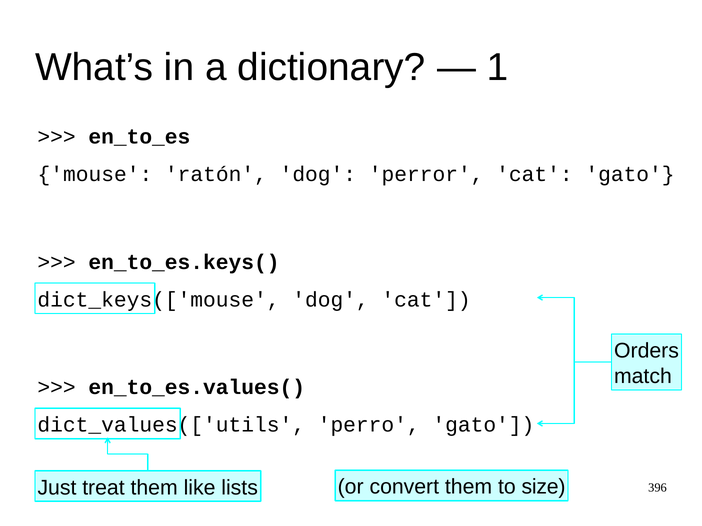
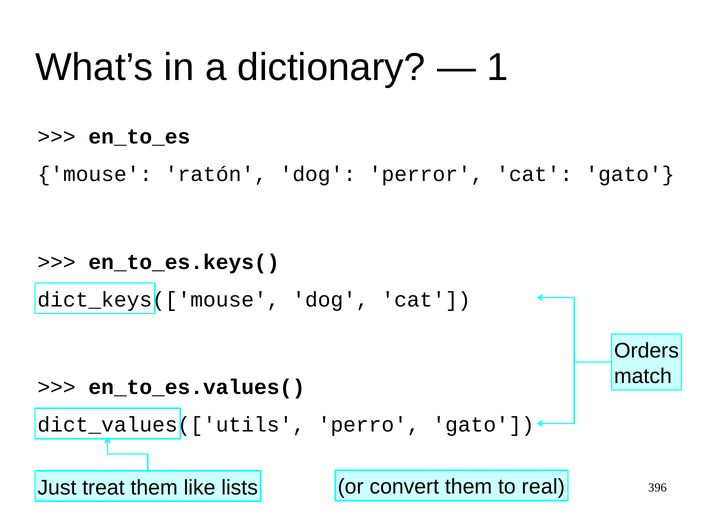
size: size -> real
